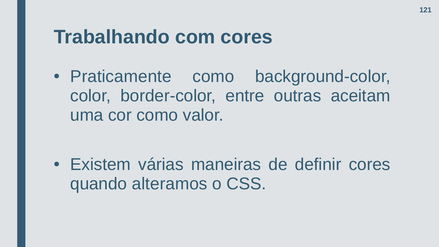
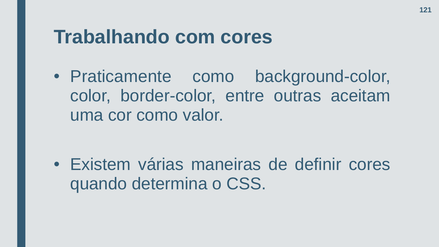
alteramos: alteramos -> determina
